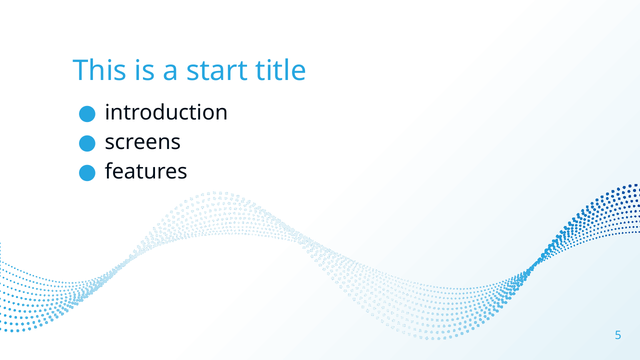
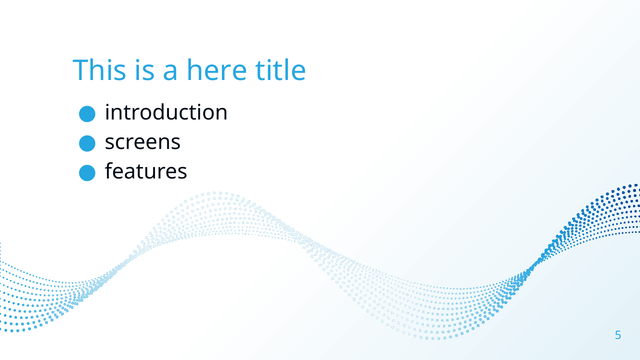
start: start -> here
